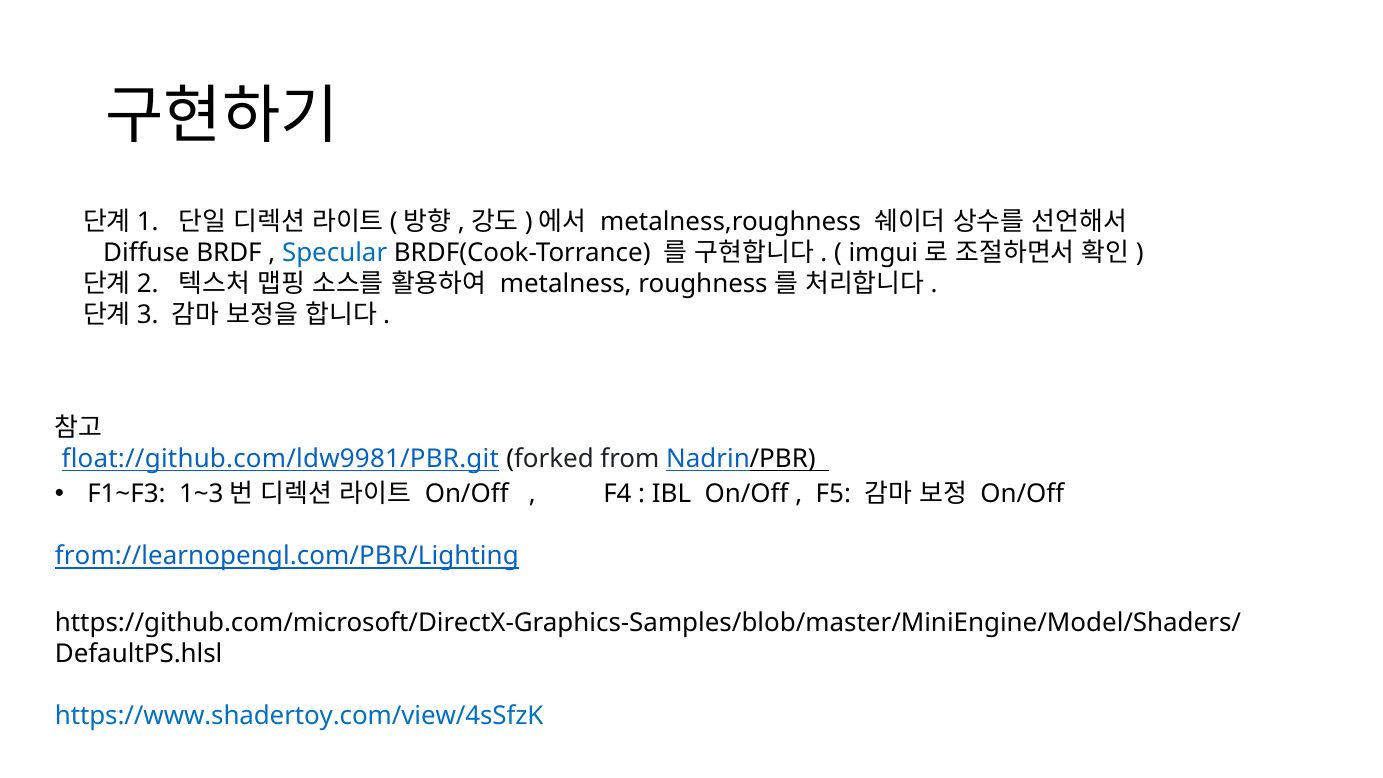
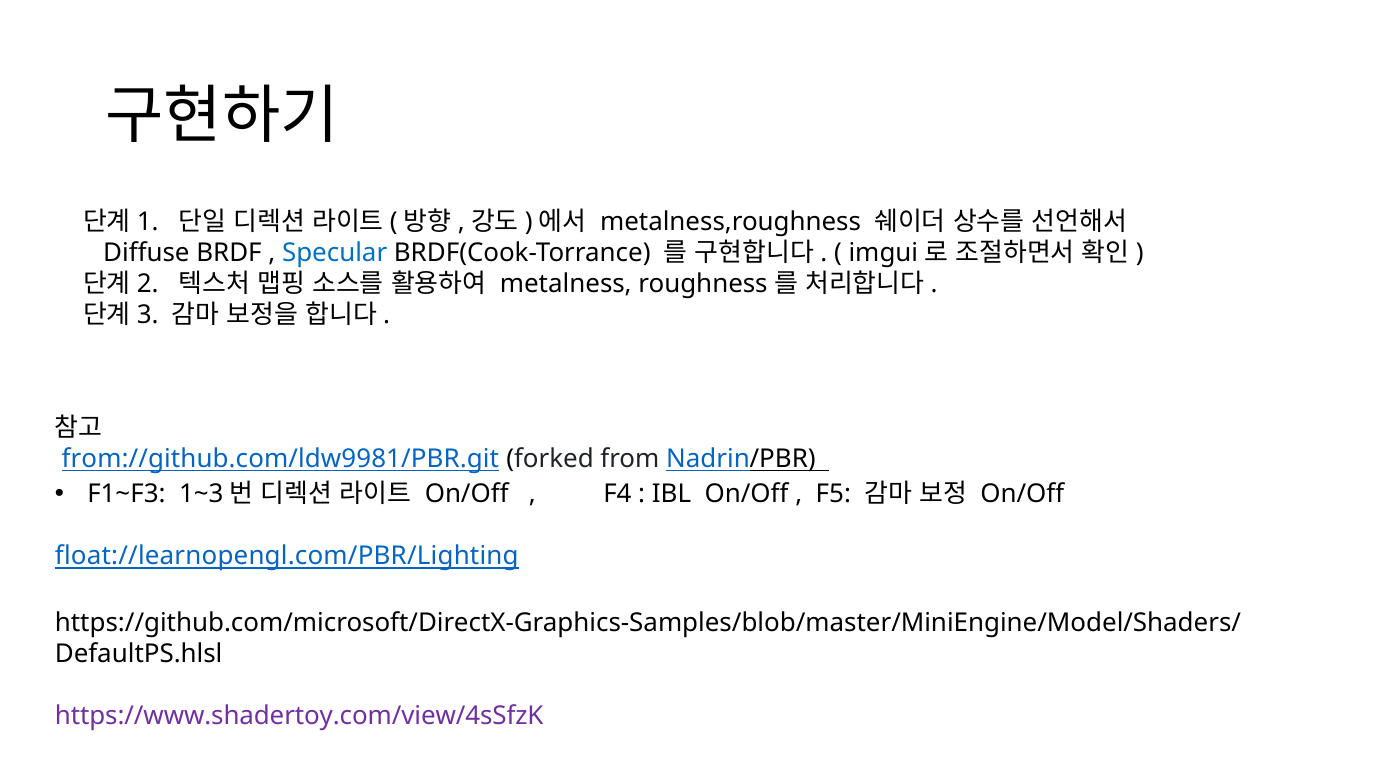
float://github.com/ldw9981/PBR.git: float://github.com/ldw9981/PBR.git -> from://github.com/ldw9981/PBR.git
from://learnopengl.com/PBR/Lighting: from://learnopengl.com/PBR/Lighting -> float://learnopengl.com/PBR/Lighting
https://www.shadertoy.com/view/4sSfzK colour: blue -> purple
